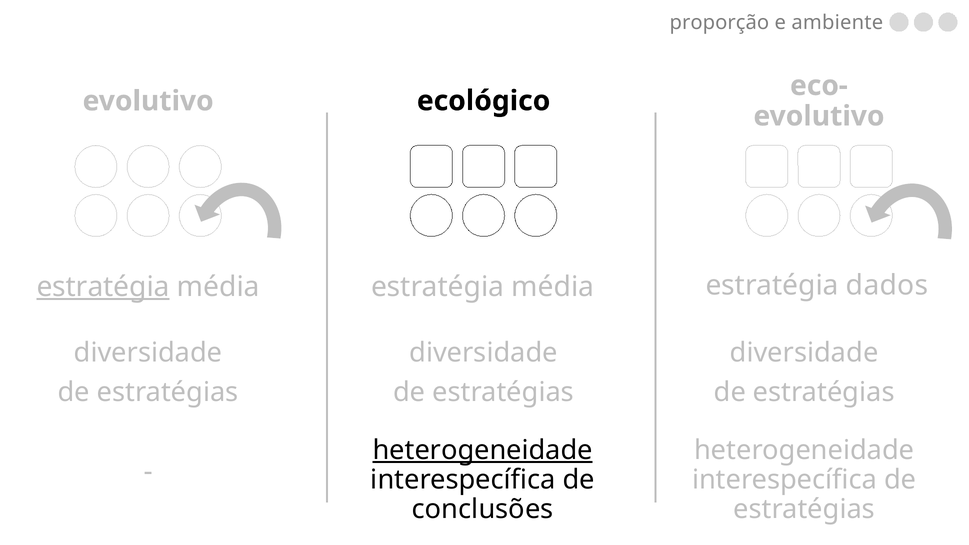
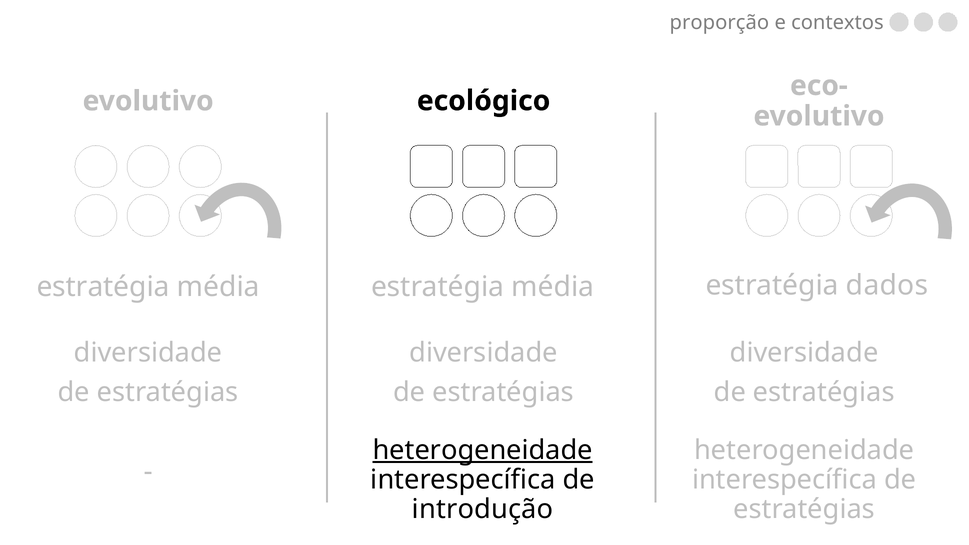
ambiente: ambiente -> contextos
estratégia at (103, 287) underline: present -> none
conclusões: conclusões -> introdução
